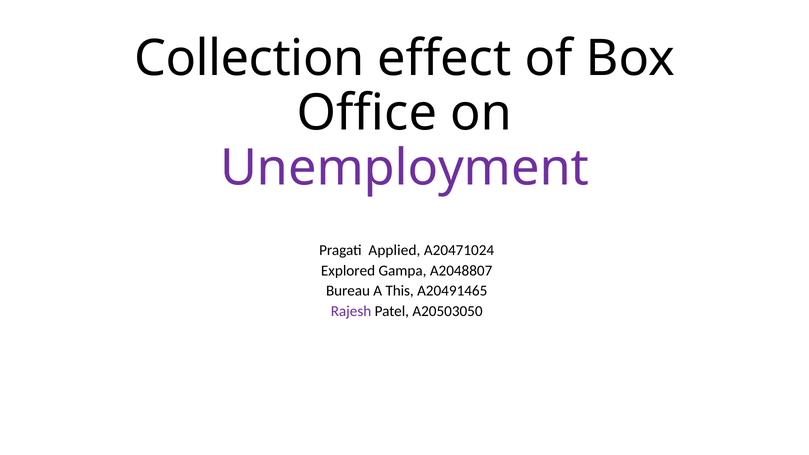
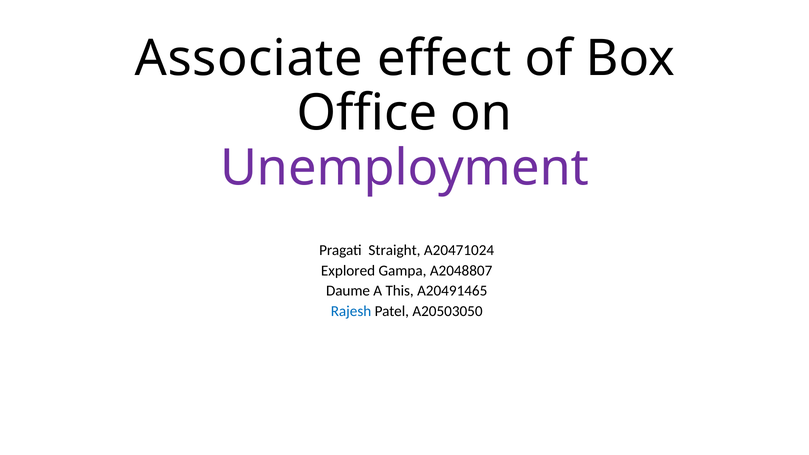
Collection: Collection -> Associate
Applied: Applied -> Straight
Bureau: Bureau -> Daume
Rajesh colour: purple -> blue
